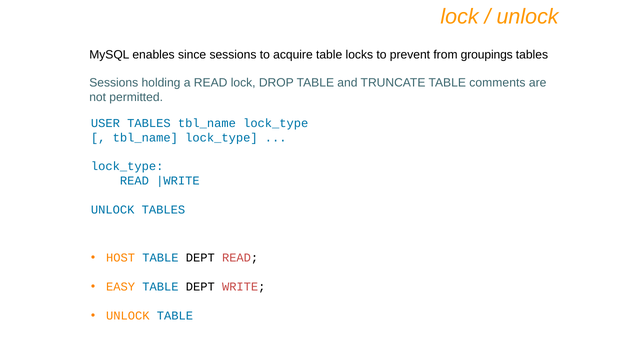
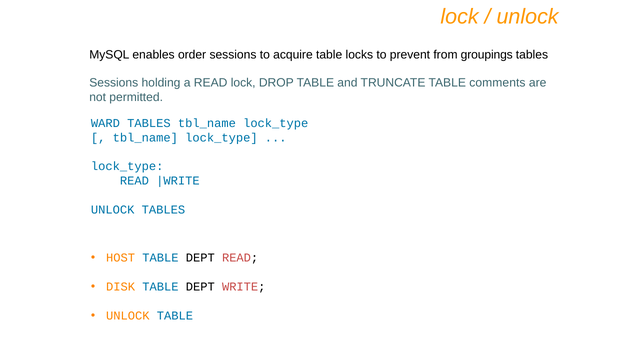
since: since -> order
USER: USER -> WARD
EASY: EASY -> DISK
